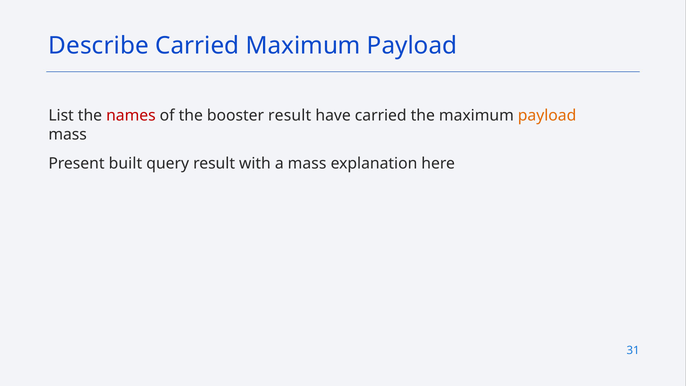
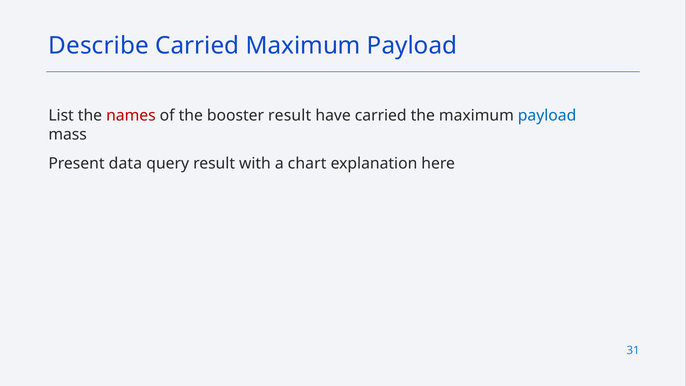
payload at (547, 116) colour: orange -> blue
built: built -> data
a mass: mass -> chart
